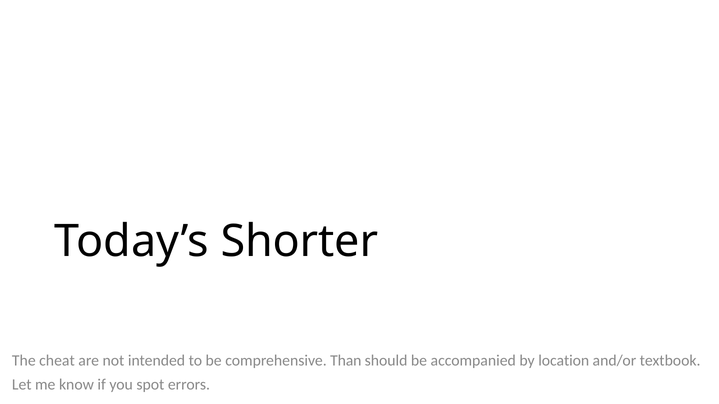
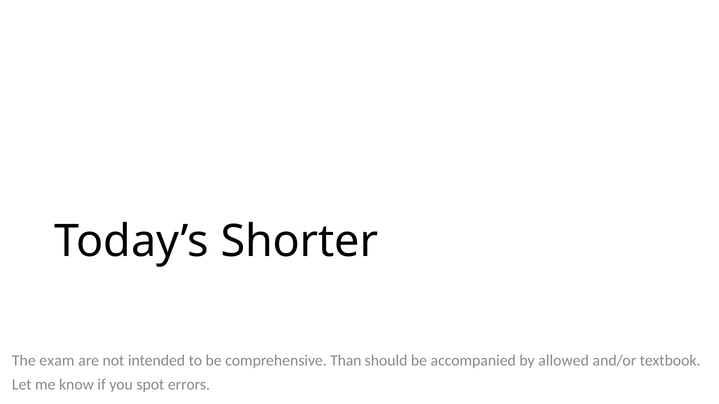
cheat: cheat -> exam
location: location -> allowed
